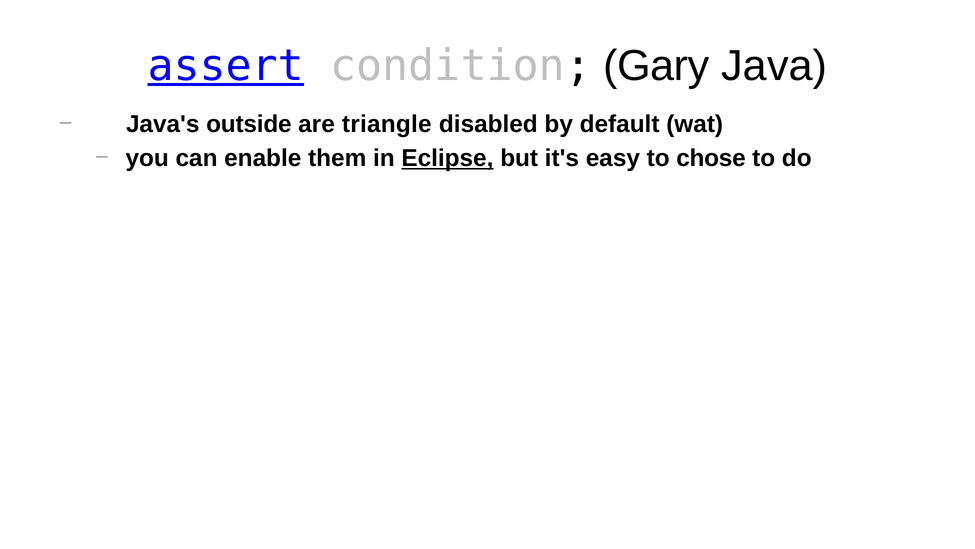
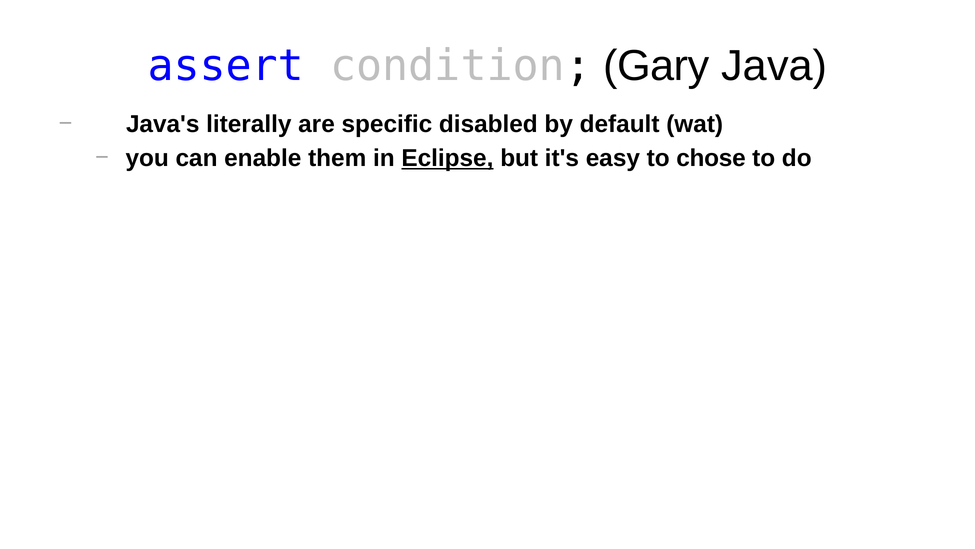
assert underline: present -> none
outside: outside -> literally
triangle: triangle -> specific
